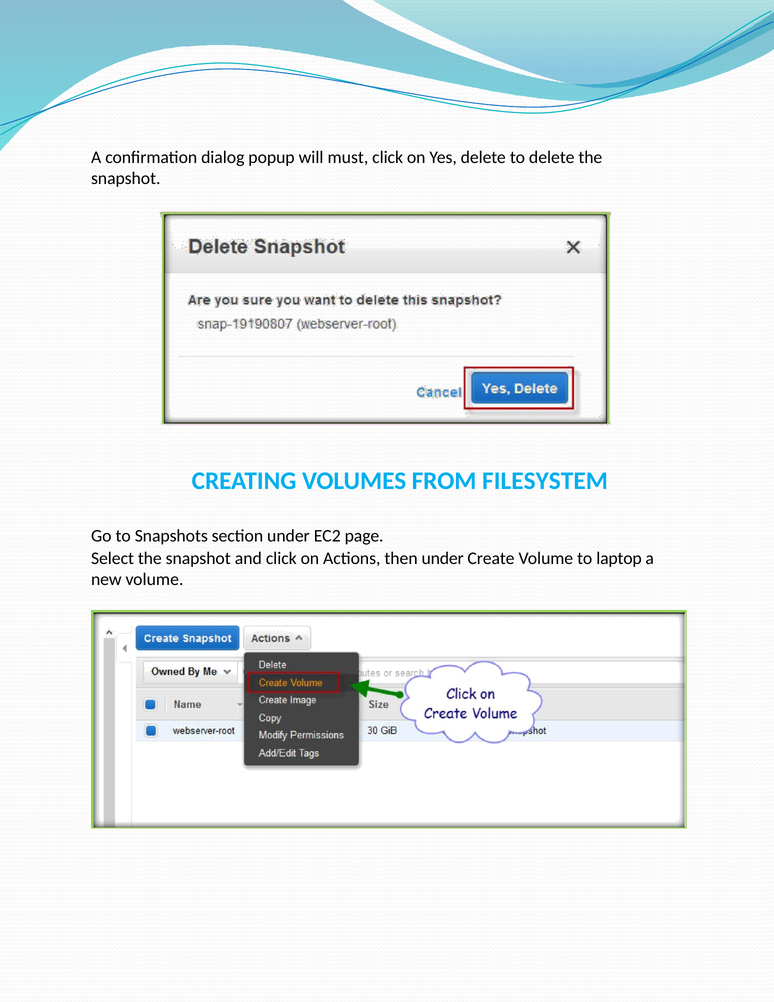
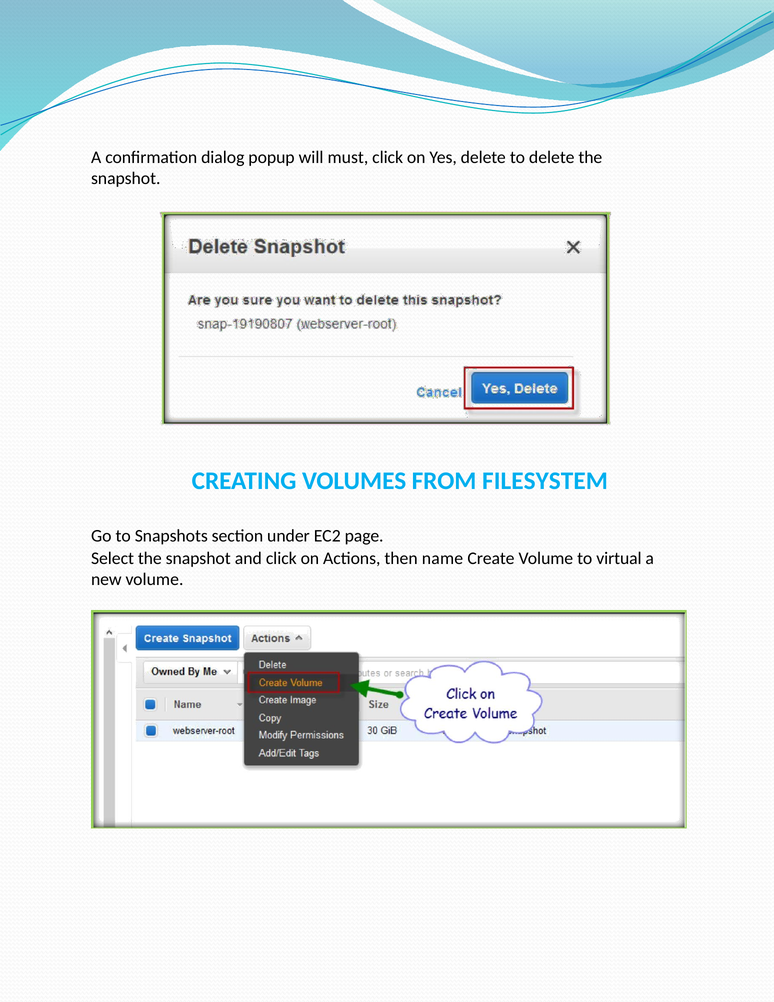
then under: under -> name
laptop: laptop -> virtual
